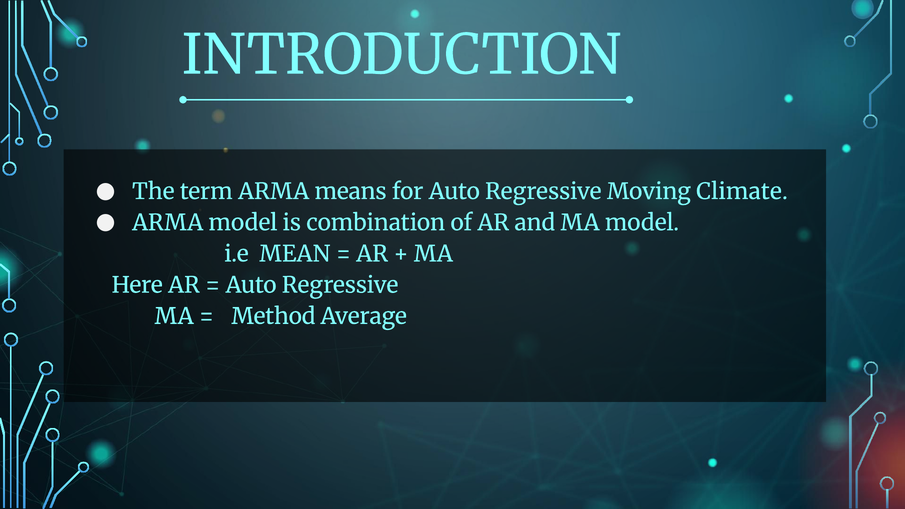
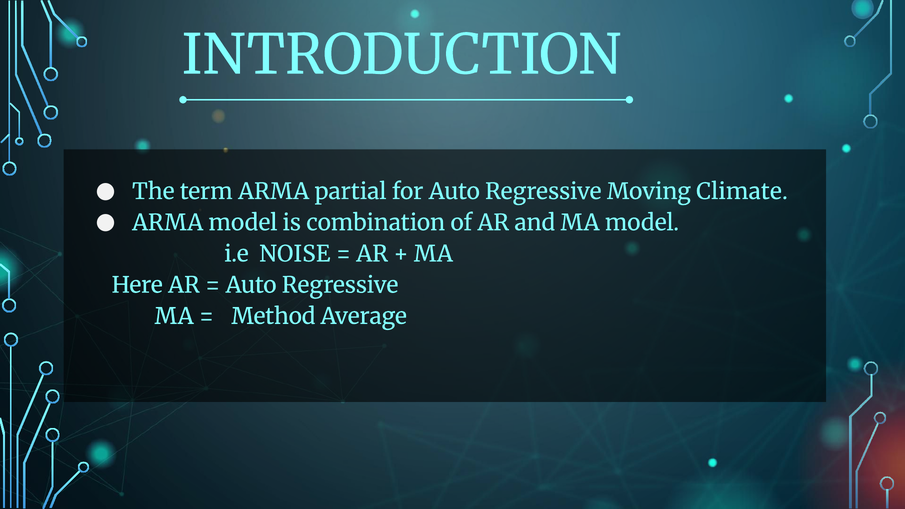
means: means -> partial
MEAN: MEAN -> NOISE
